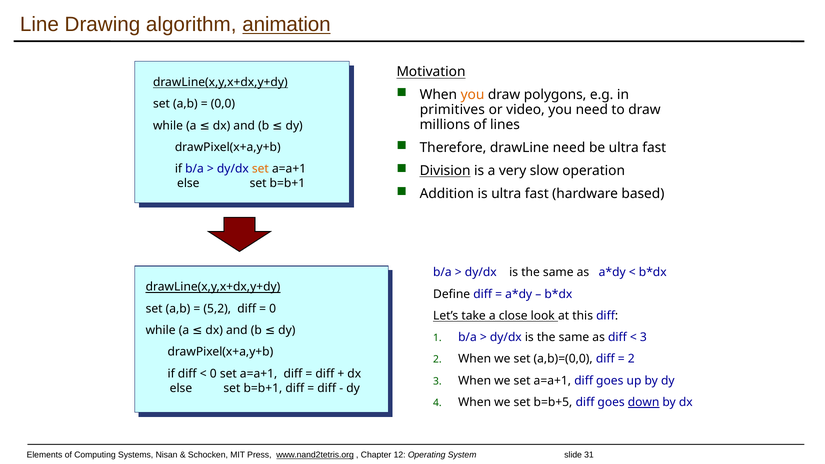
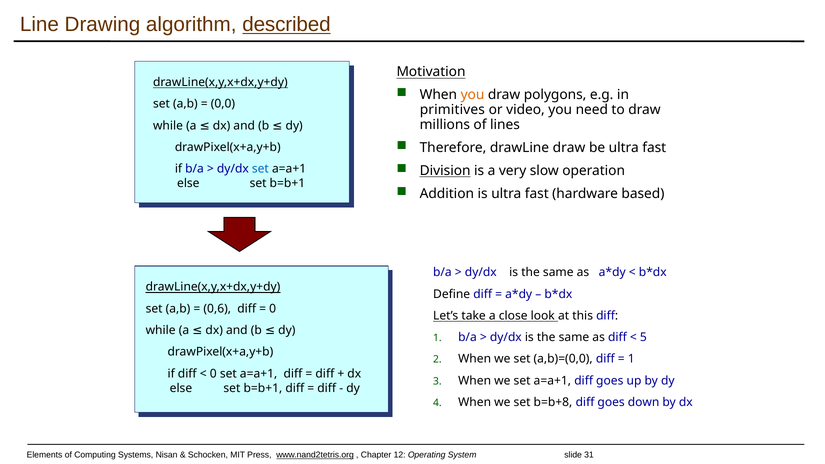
animation: animation -> described
drawLine need: need -> draw
set at (260, 169) colour: orange -> blue
5,2: 5,2 -> 0,6
3 at (643, 337): 3 -> 5
2 at (631, 359): 2 -> 1
b=b+5: b=b+5 -> b=b+8
down underline: present -> none
